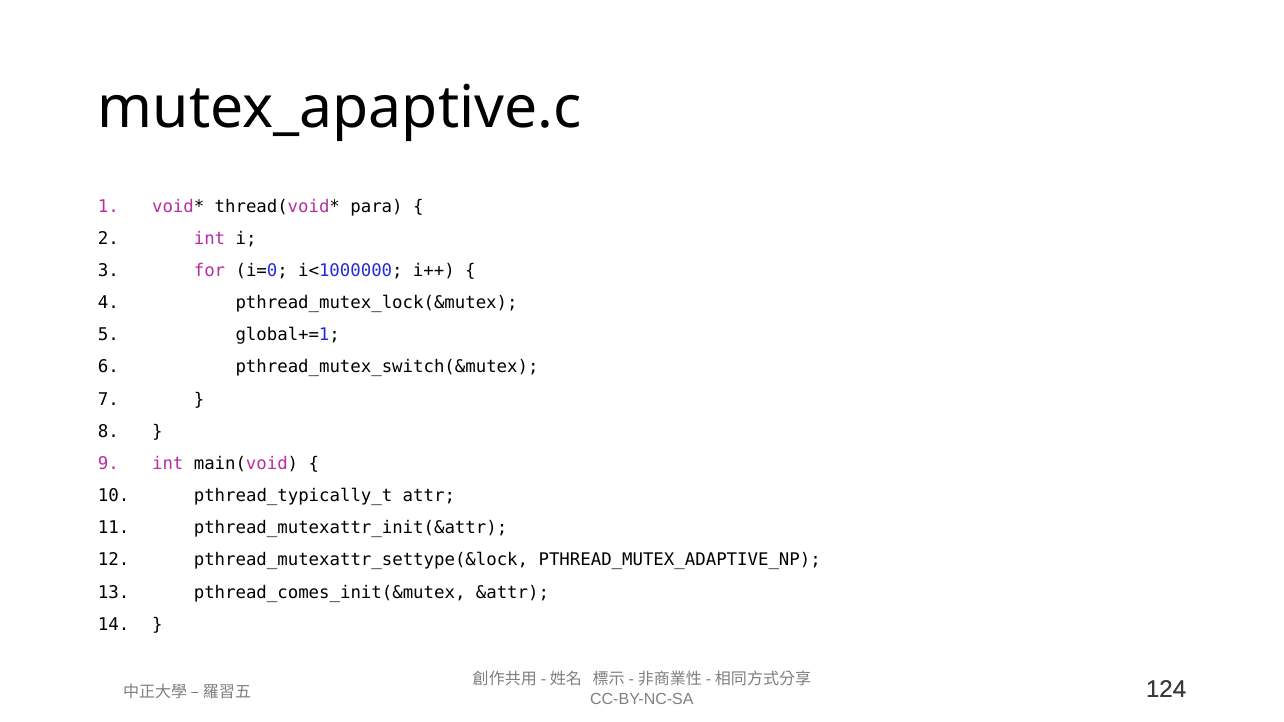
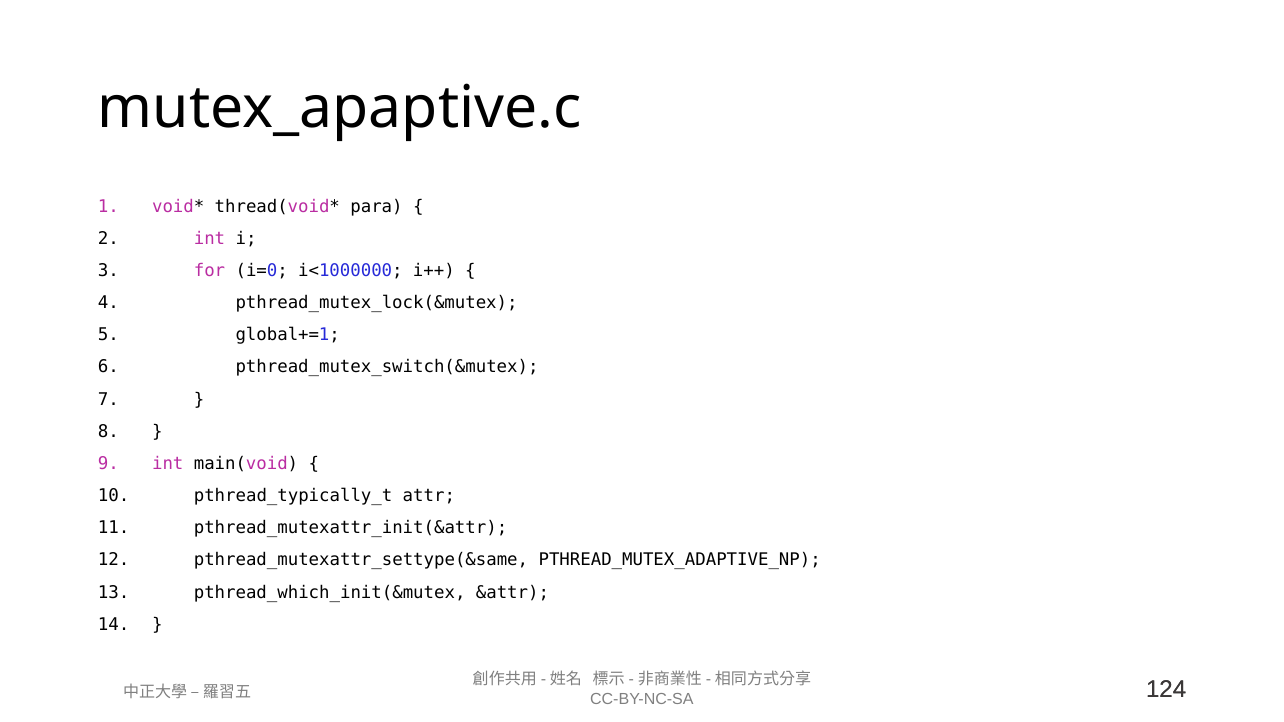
pthread_mutexattr_settype(&lock: pthread_mutexattr_settype(&lock -> pthread_mutexattr_settype(&same
pthread_comes_init(&mutex: pthread_comes_init(&mutex -> pthread_which_init(&mutex
